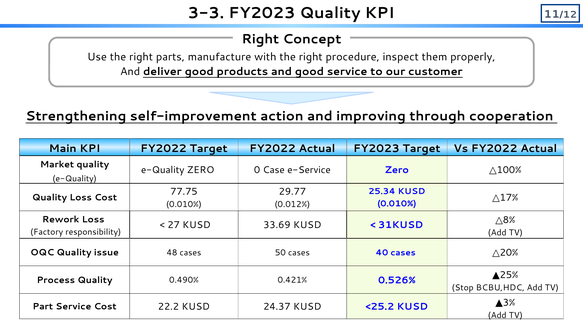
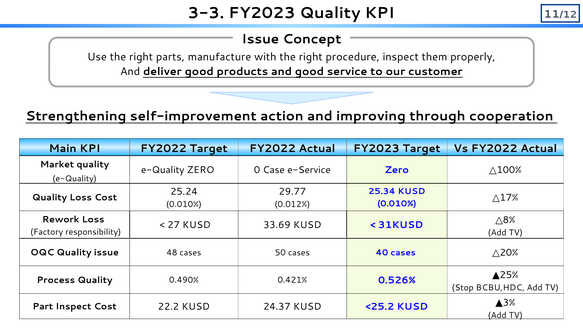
Right at (260, 39): Right -> Issue
77.75: 77.75 -> 25.24
Part Service: Service -> Inspect
